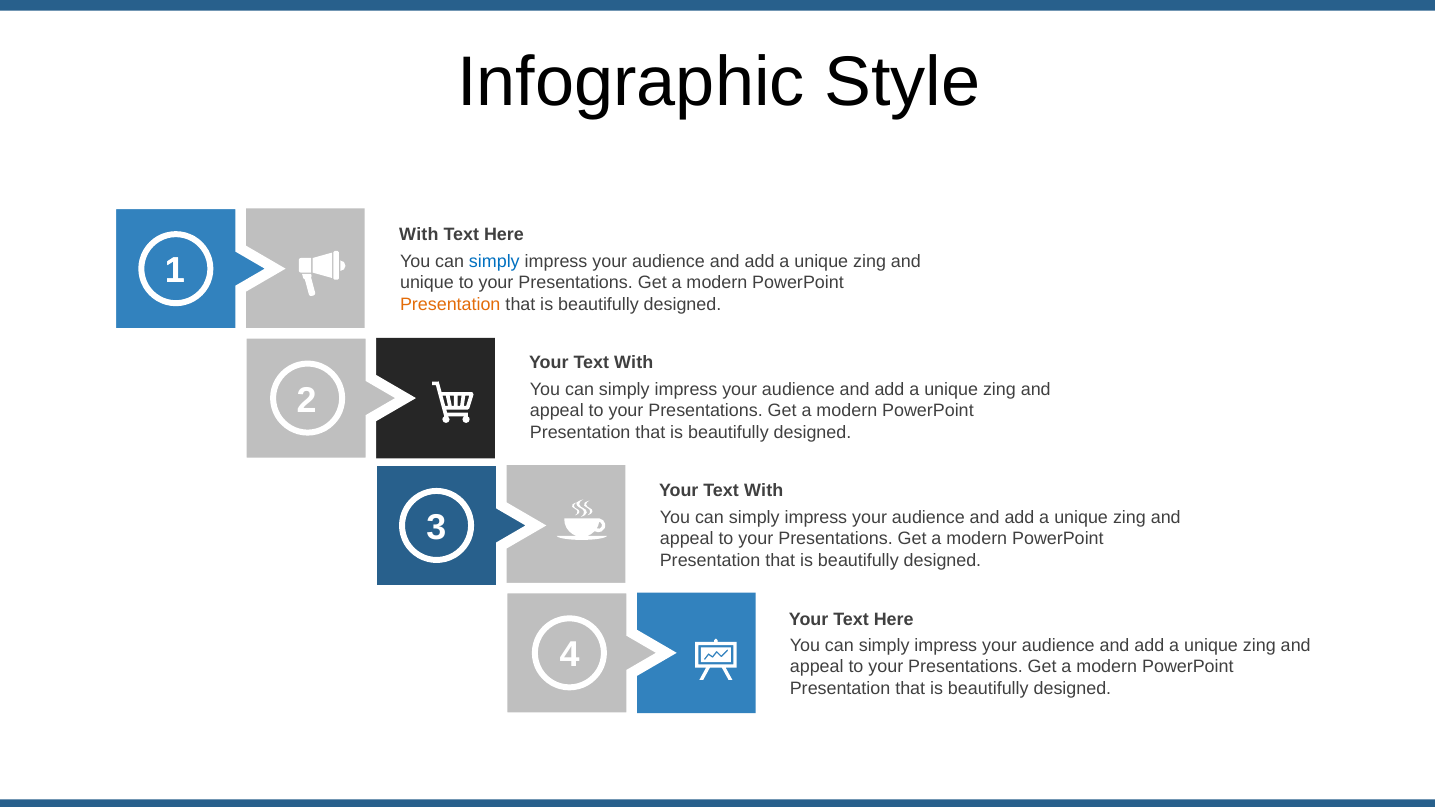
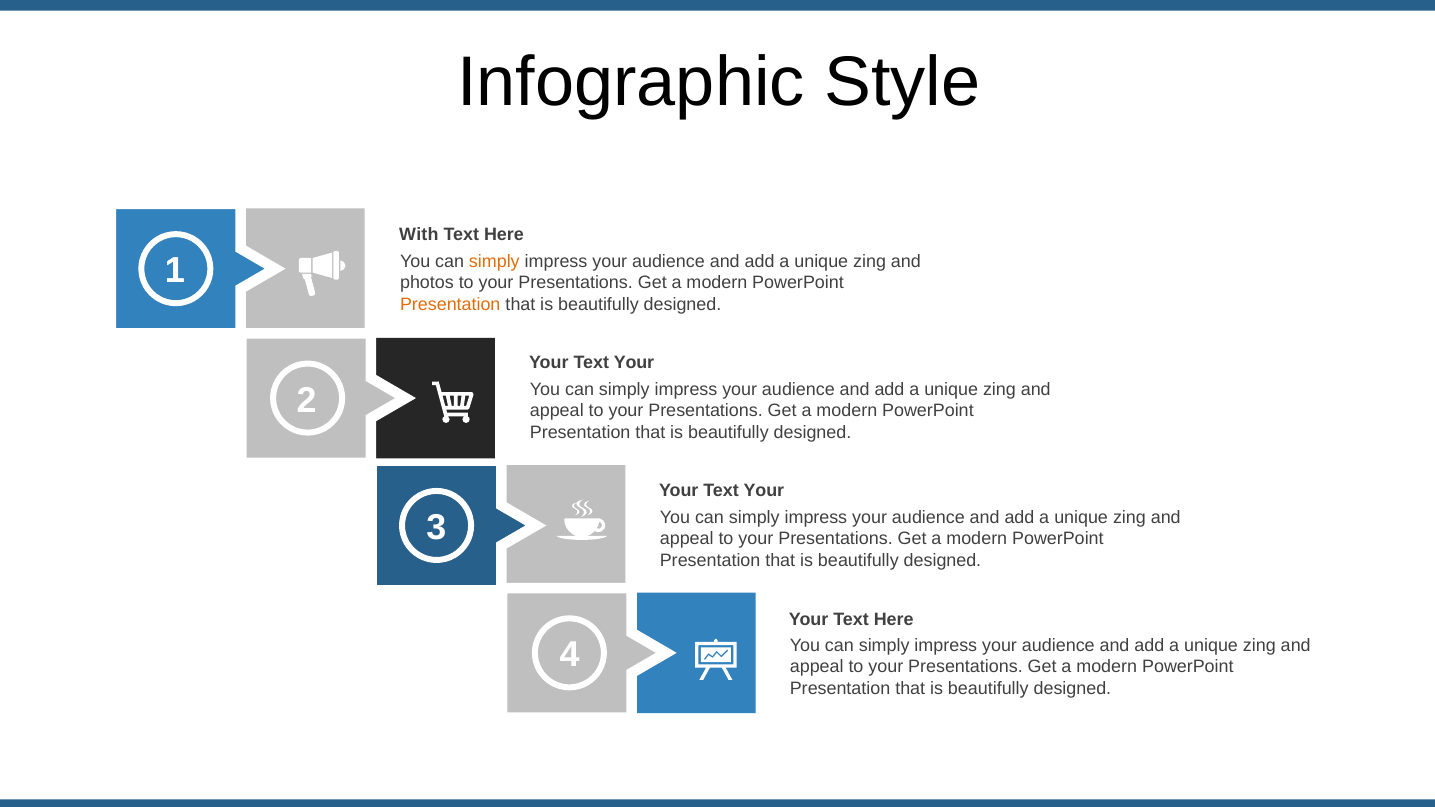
simply at (494, 261) colour: blue -> orange
unique at (427, 283): unique -> photos
With at (634, 363): With -> Your
With at (764, 491): With -> Your
